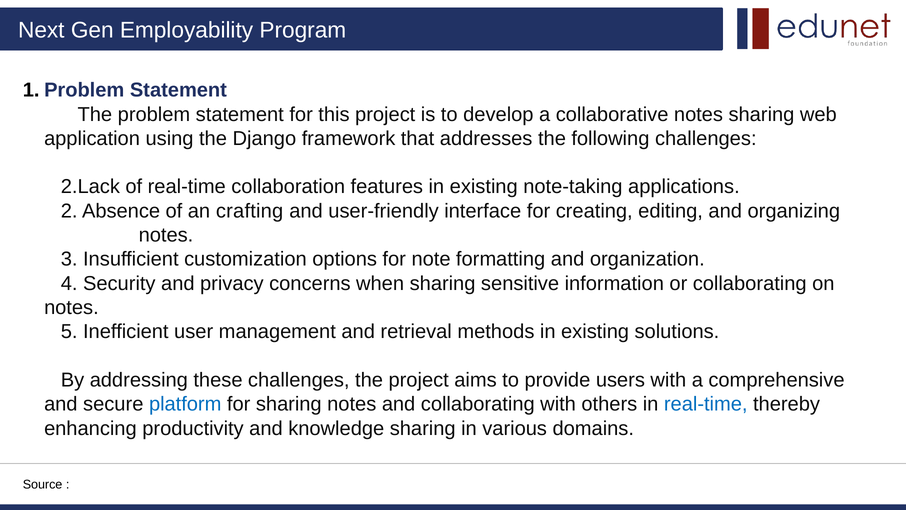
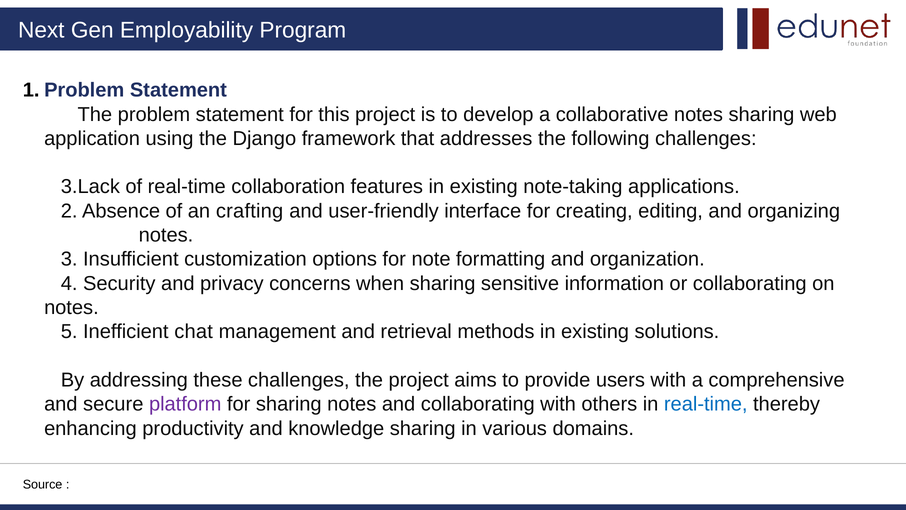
2.Lack: 2.Lack -> 3.Lack
user: user -> chat
platform colour: blue -> purple
